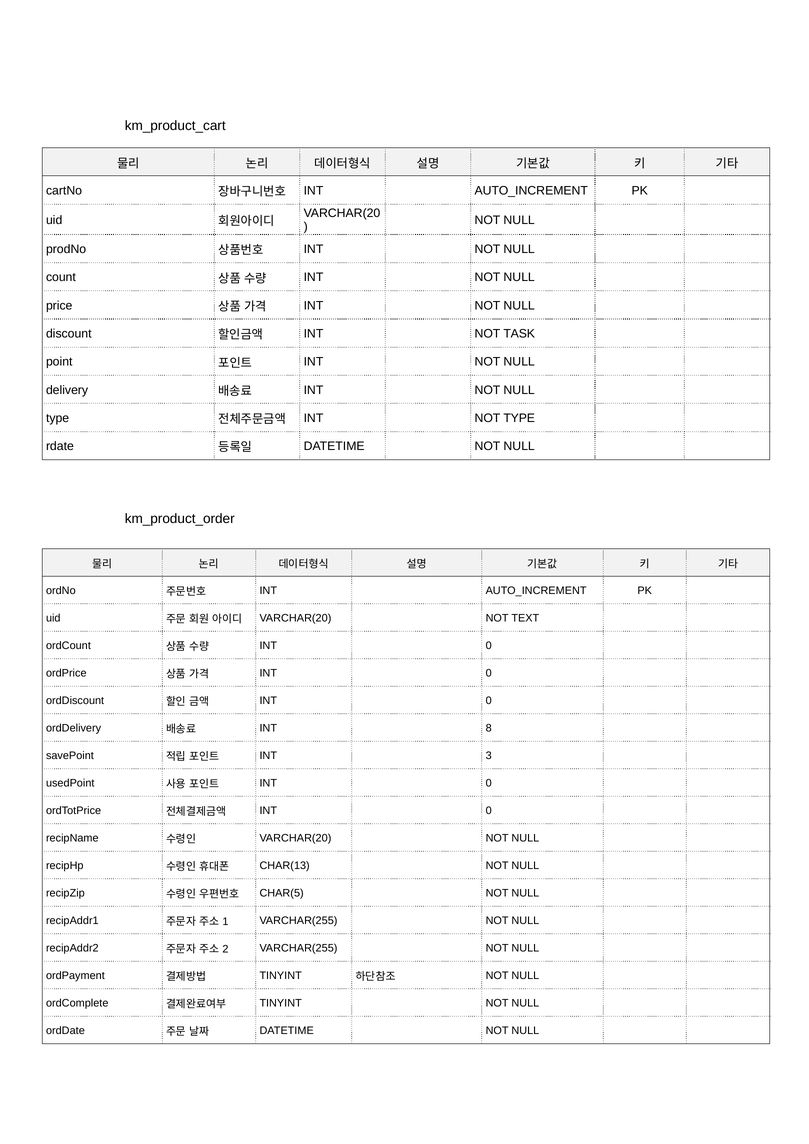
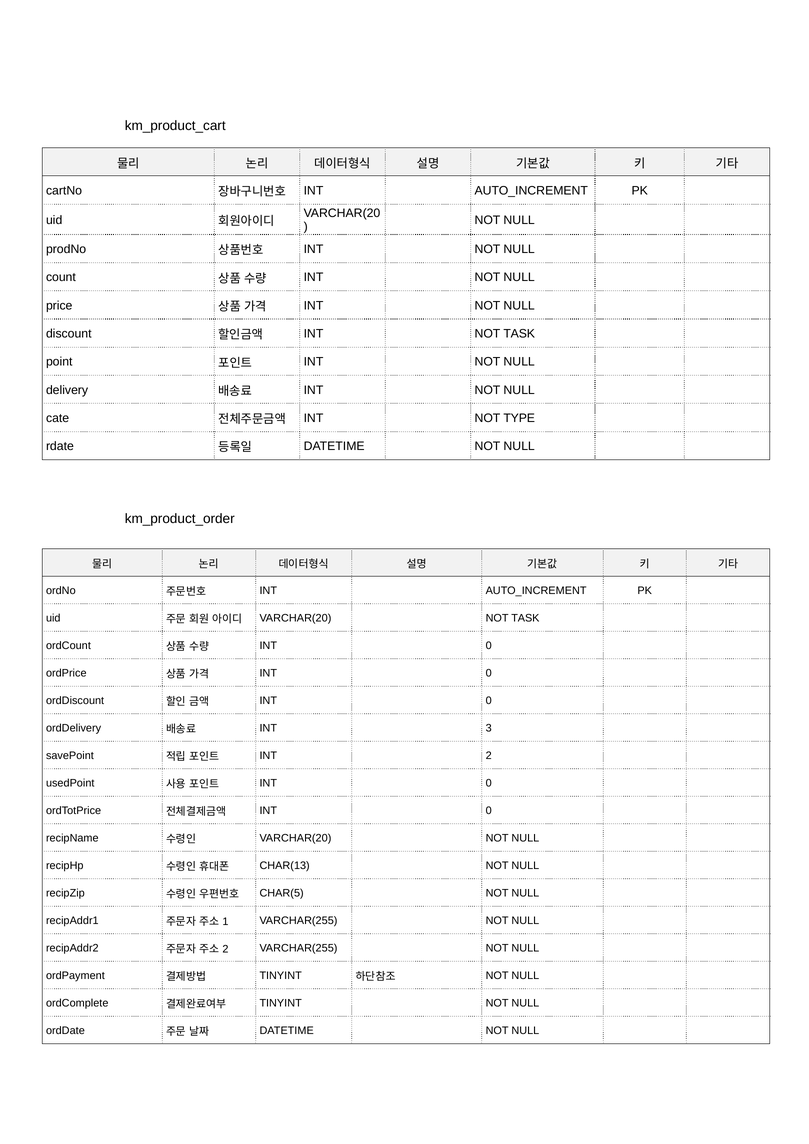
type at (58, 418): type -> cate
VARCHAR(20 NOT TEXT: TEXT -> TASK
8: 8 -> 3
INT 3: 3 -> 2
